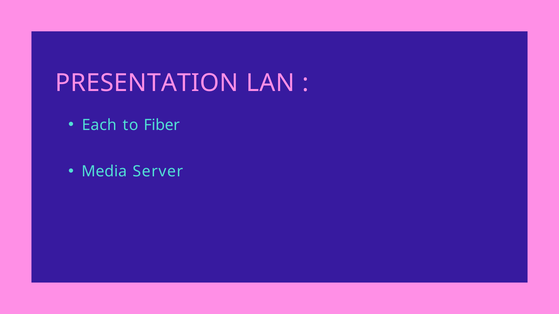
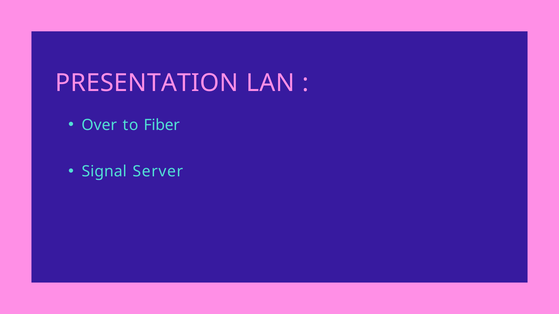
Each: Each -> Over
Media: Media -> Signal
